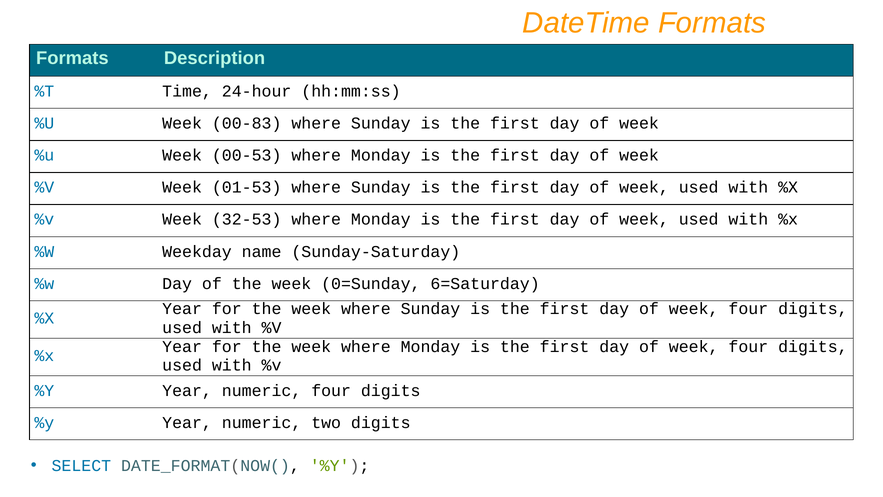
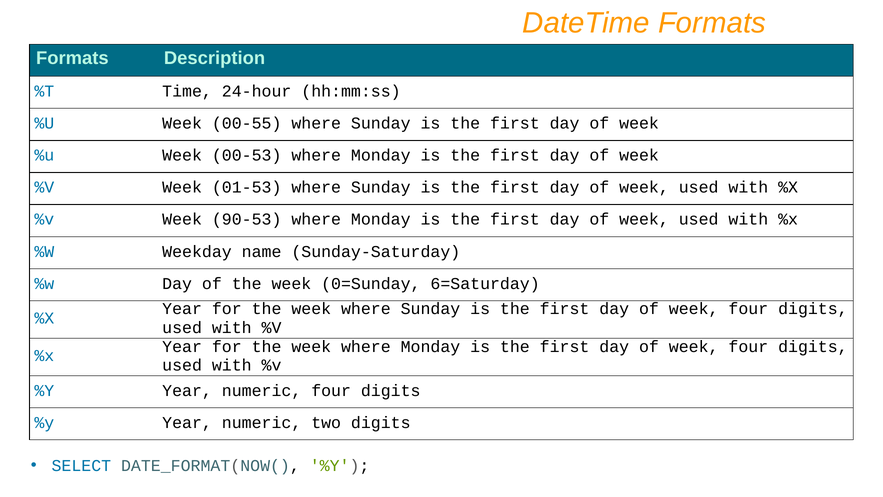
00-83: 00-83 -> 00-55
32-53: 32-53 -> 90-53
